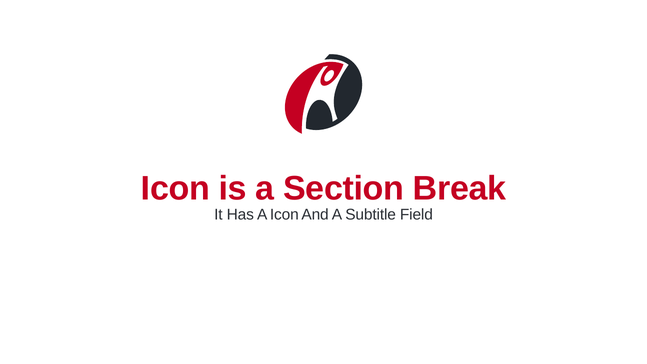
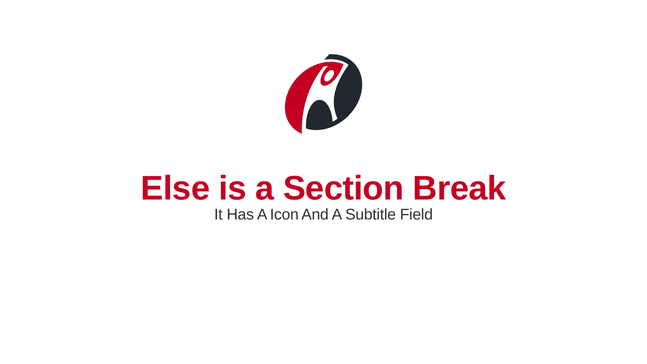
Icon at (175, 188): Icon -> Else
